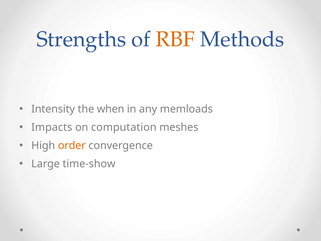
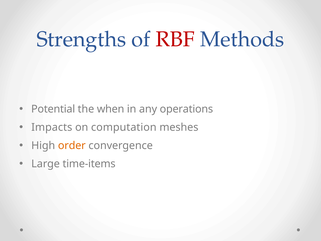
RBF colour: orange -> red
Intensity: Intensity -> Potential
memloads: memloads -> operations
time-show: time-show -> time-items
